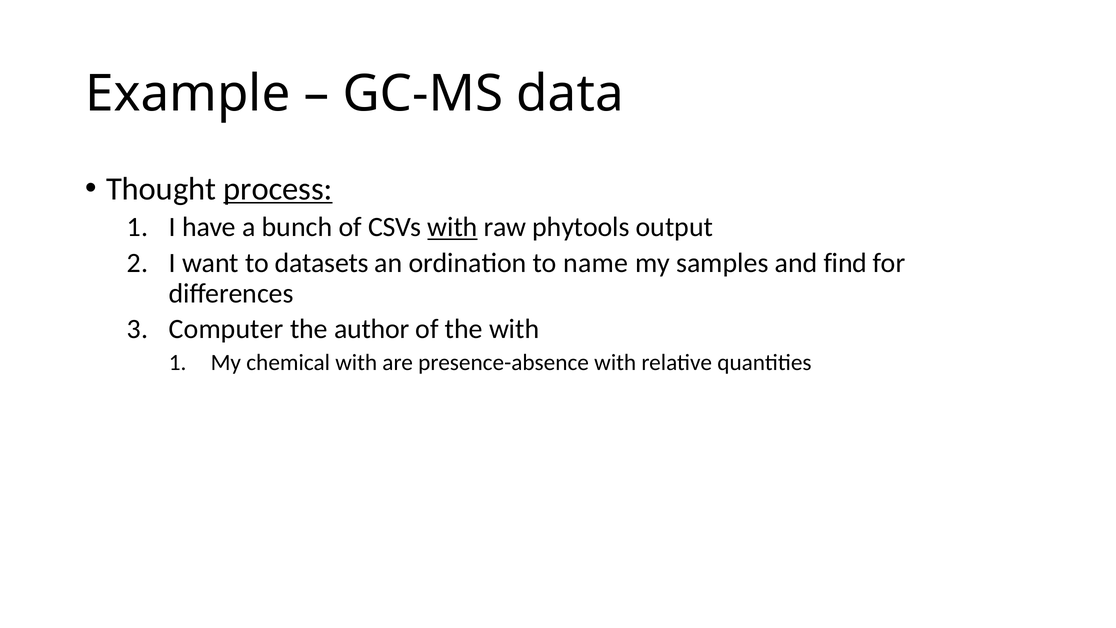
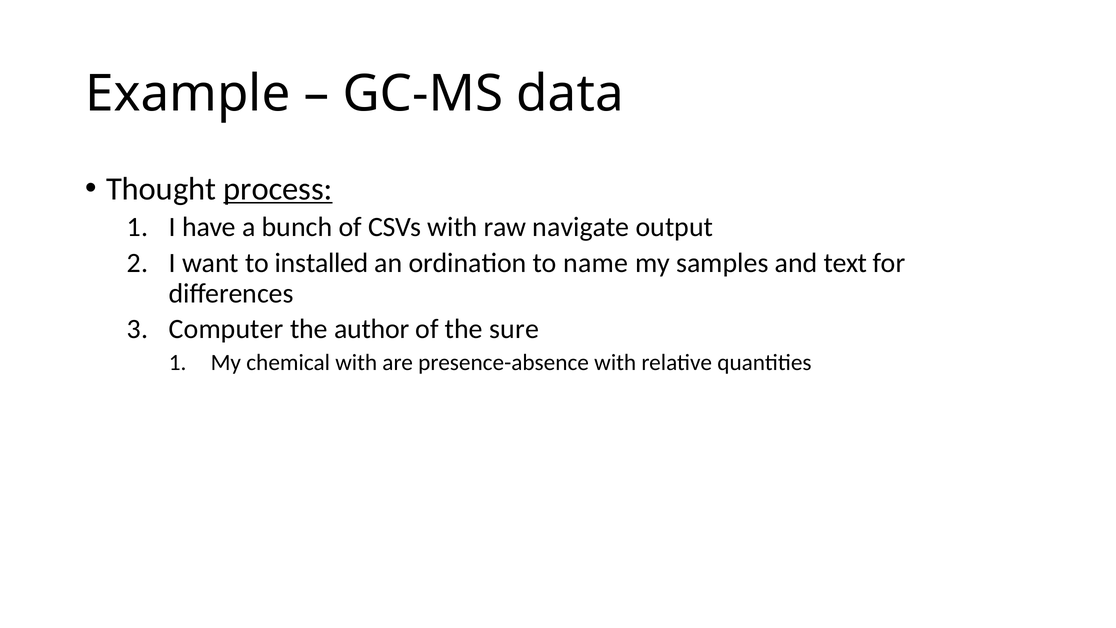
with at (452, 227) underline: present -> none
phytools: phytools -> navigate
datasets: datasets -> installed
find: find -> text
the with: with -> sure
